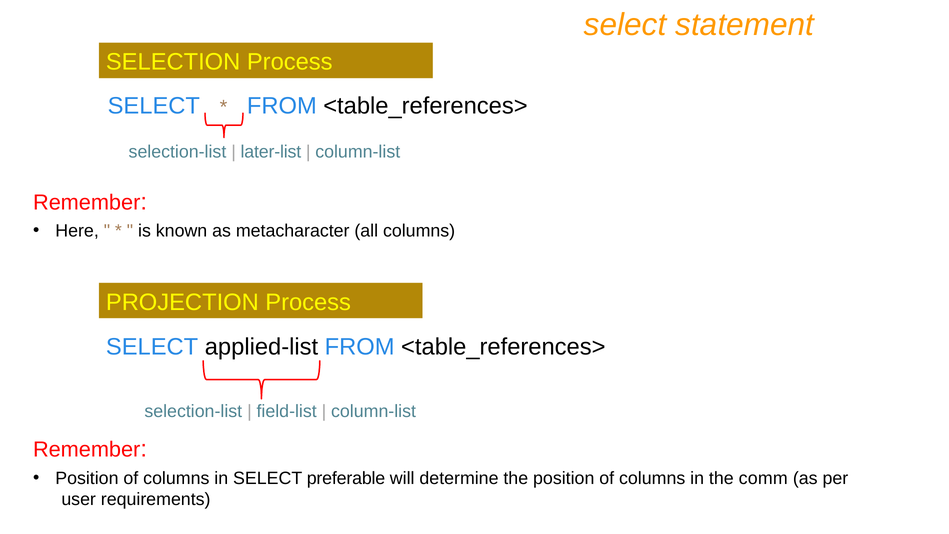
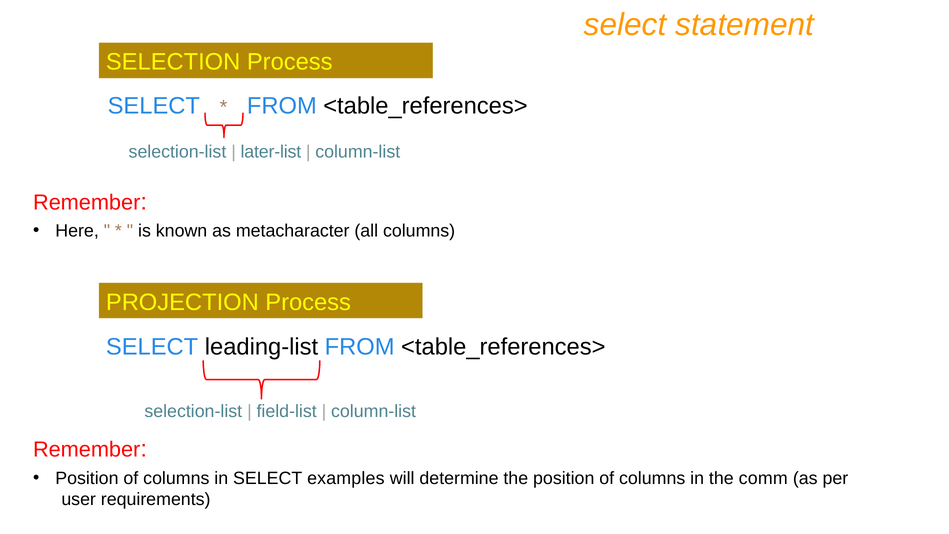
applied-list: applied-list -> leading-list
preferable: preferable -> examples
